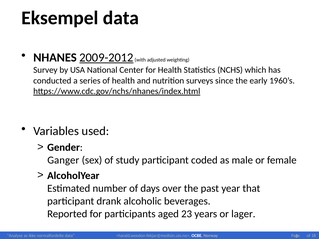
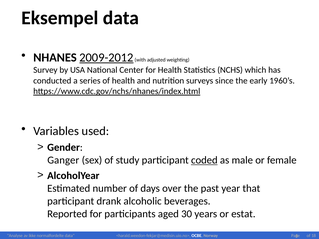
coded underline: none -> present
23: 23 -> 30
lager: lager -> estat
